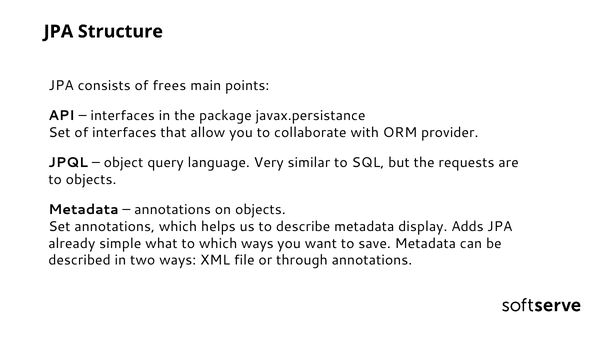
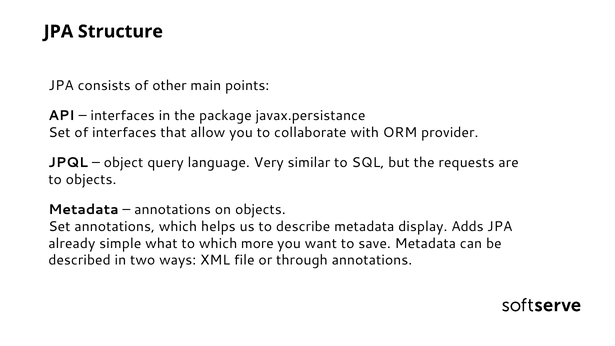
frees: frees -> other
which ways: ways -> more
